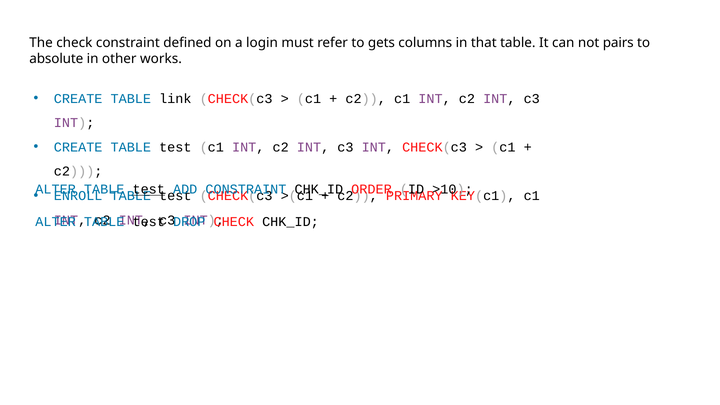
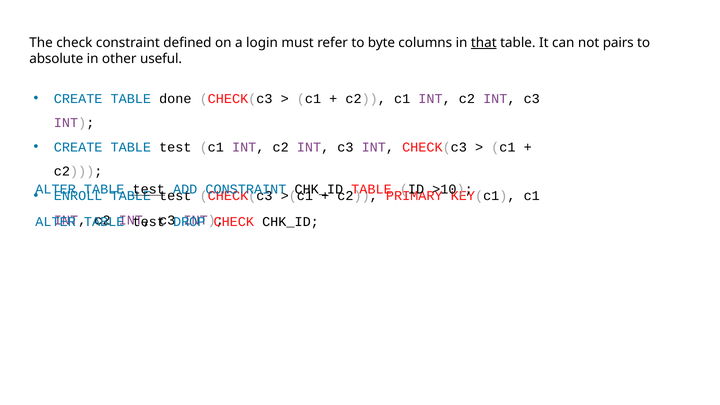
gets: gets -> byte
that underline: none -> present
works: works -> useful
link: link -> done
ORDER at (371, 189): ORDER -> TABLE
